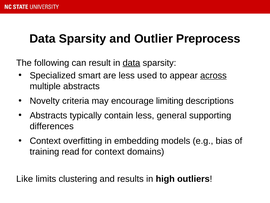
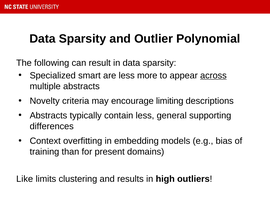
Preprocess: Preprocess -> Polynomial
data at (131, 63) underline: present -> none
used: used -> more
read: read -> than
for context: context -> present
